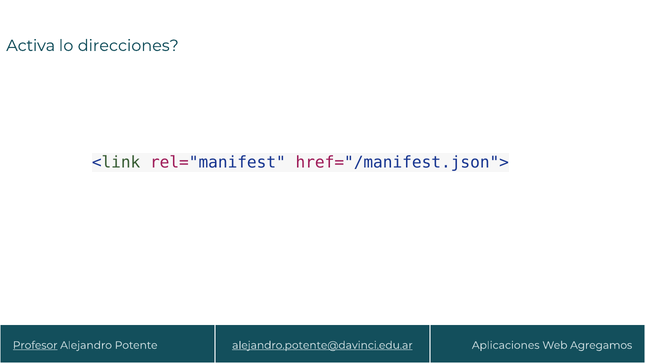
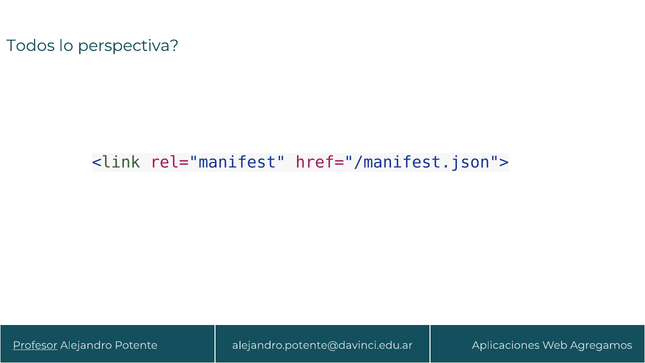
Activa: Activa -> Todos
direcciones: direcciones -> perspectiva
alejandro.potente@davinci.edu.ar underline: present -> none
